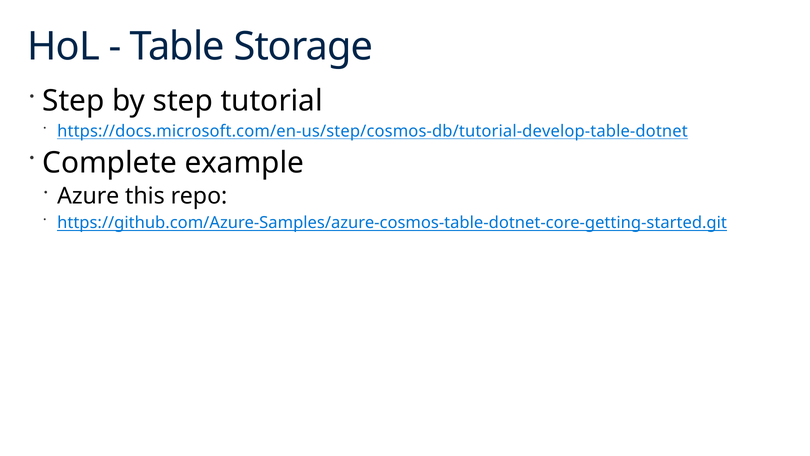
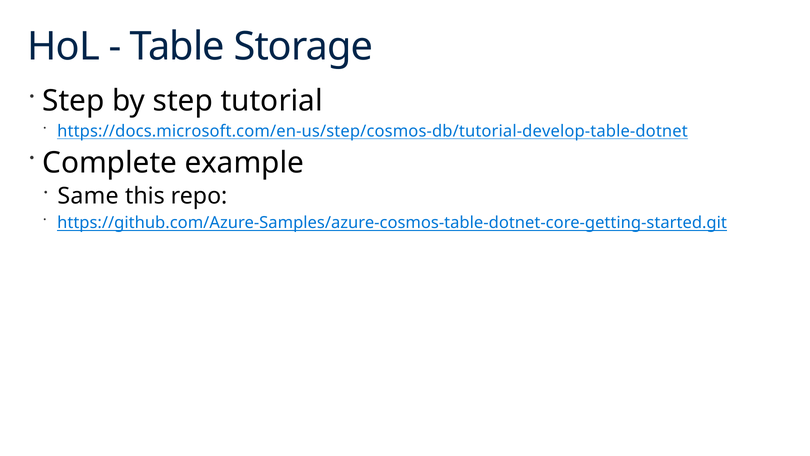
Azure: Azure -> Same
